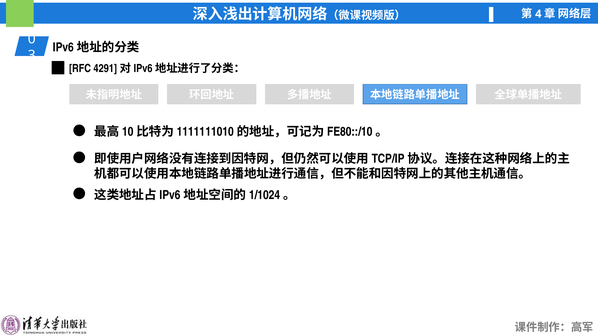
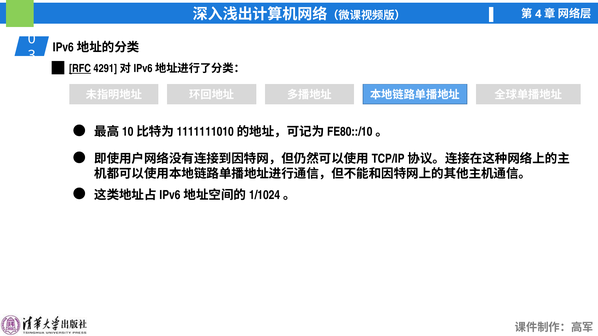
RFC underline: none -> present
